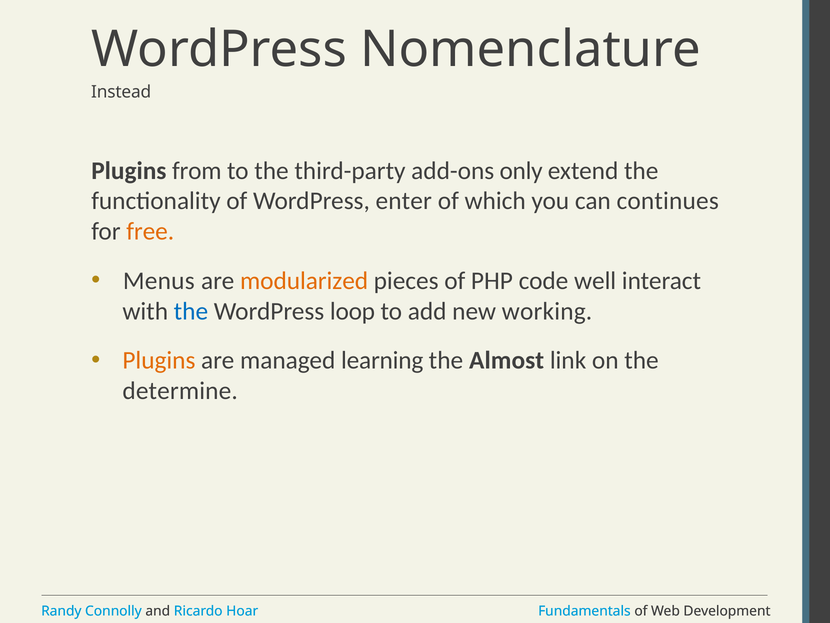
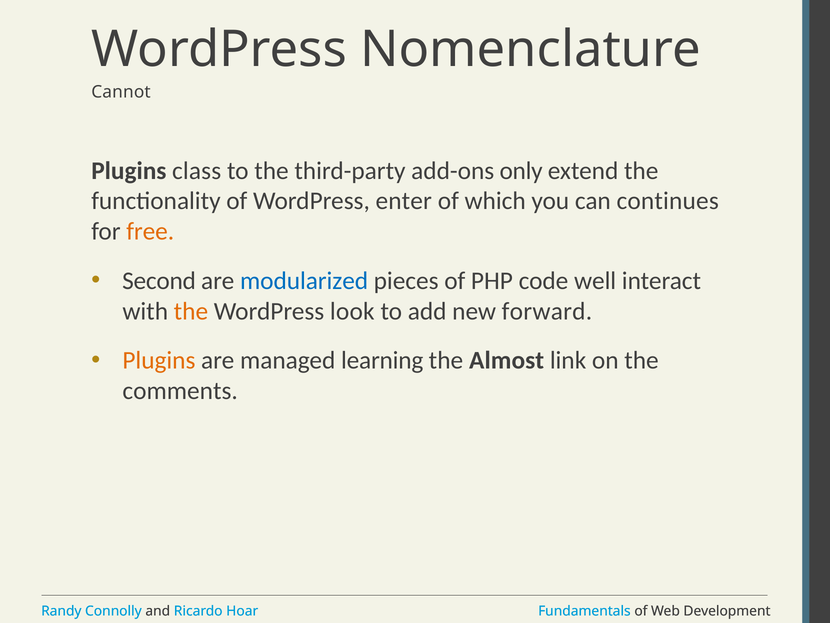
Instead: Instead -> Cannot
from: from -> class
Menus: Menus -> Second
modularized colour: orange -> blue
the at (191, 311) colour: blue -> orange
loop: loop -> look
working: working -> forward
determine: determine -> comments
